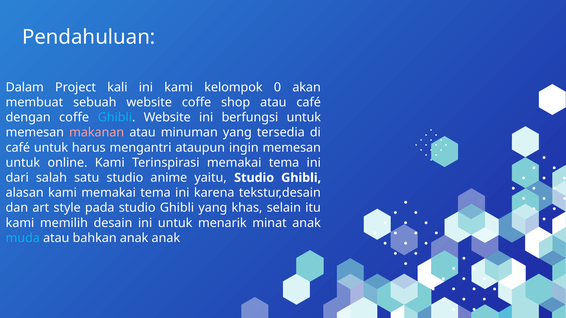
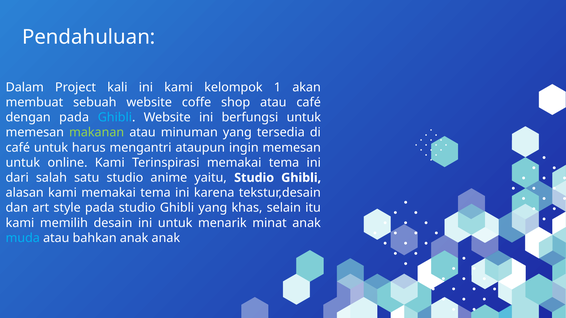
0: 0 -> 1
dengan coffe: coffe -> pada
makanan colour: pink -> light green
